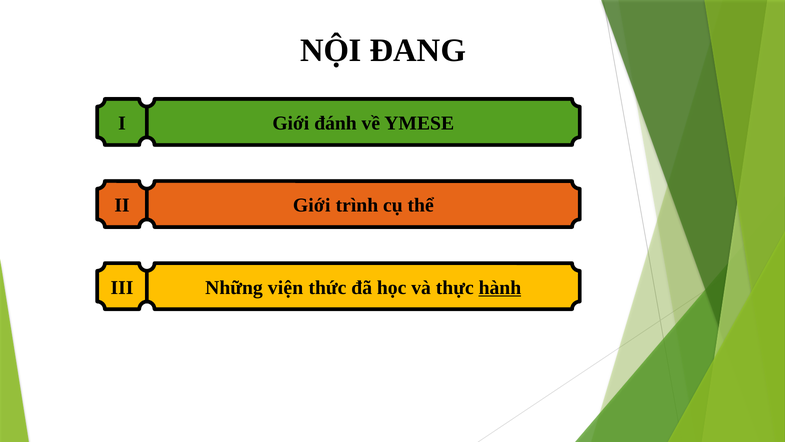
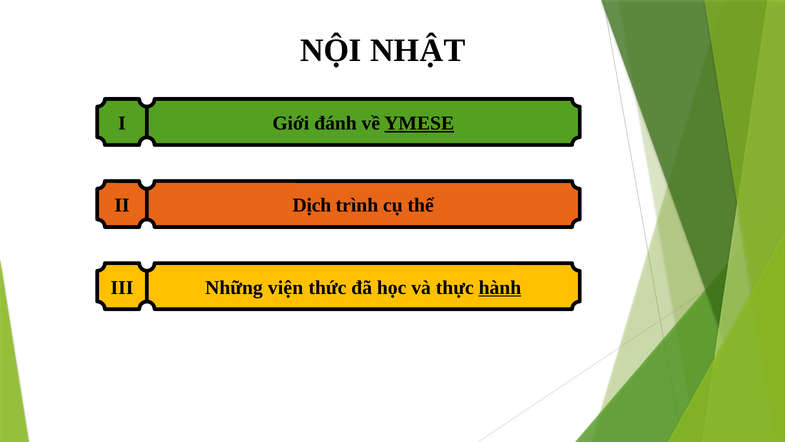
ĐANG: ĐANG -> NHẬT
YMESE underline: none -> present
II Giới: Giới -> Dịch
